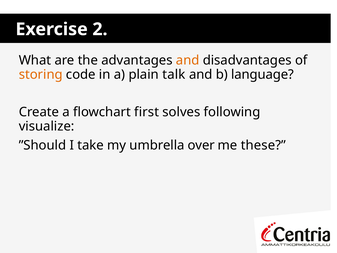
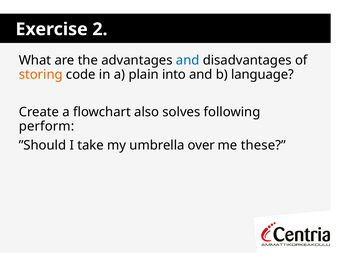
and at (188, 60) colour: orange -> blue
talk: talk -> into
first: first -> also
visualize: visualize -> perform
